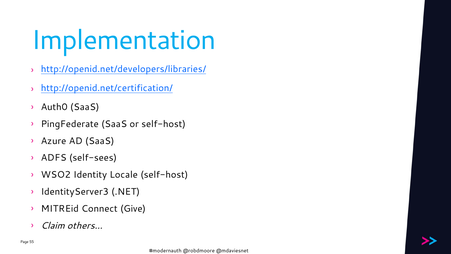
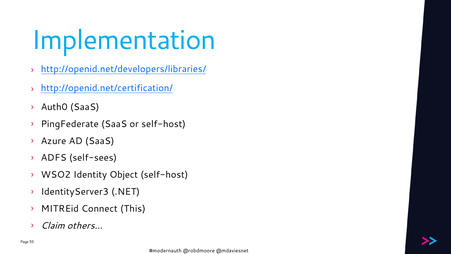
Locale: Locale -> Object
Give: Give -> This
